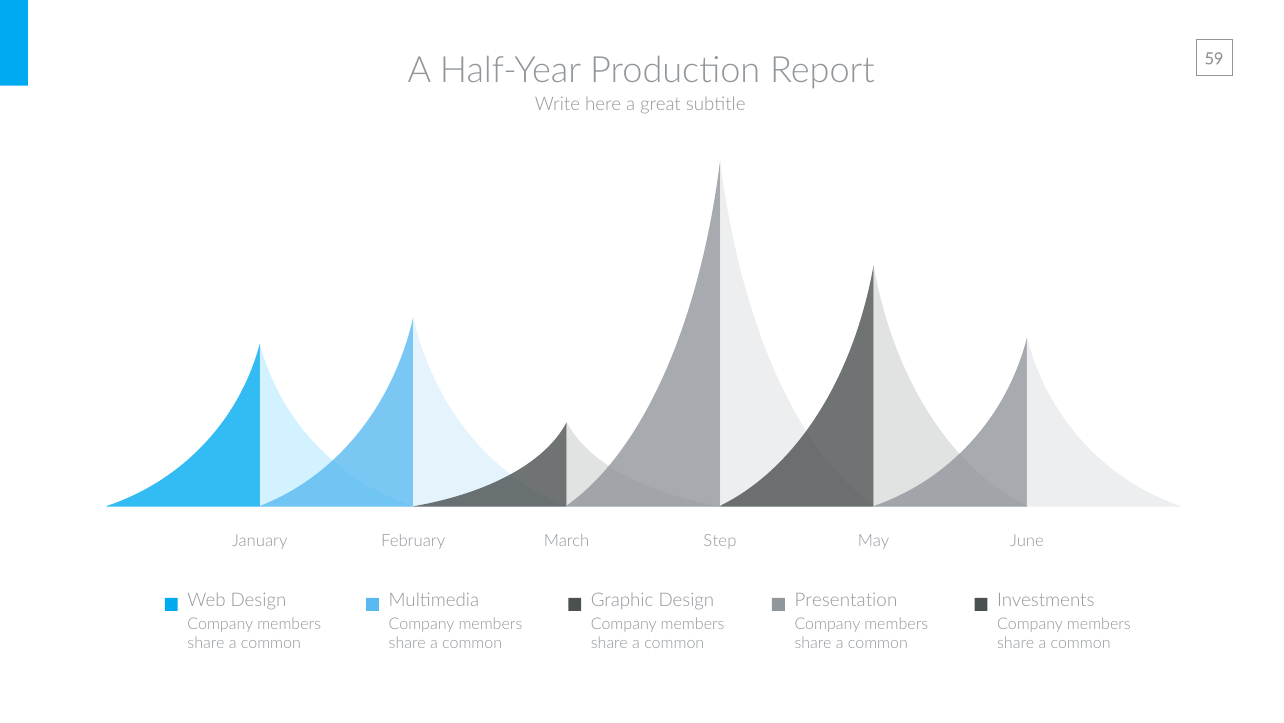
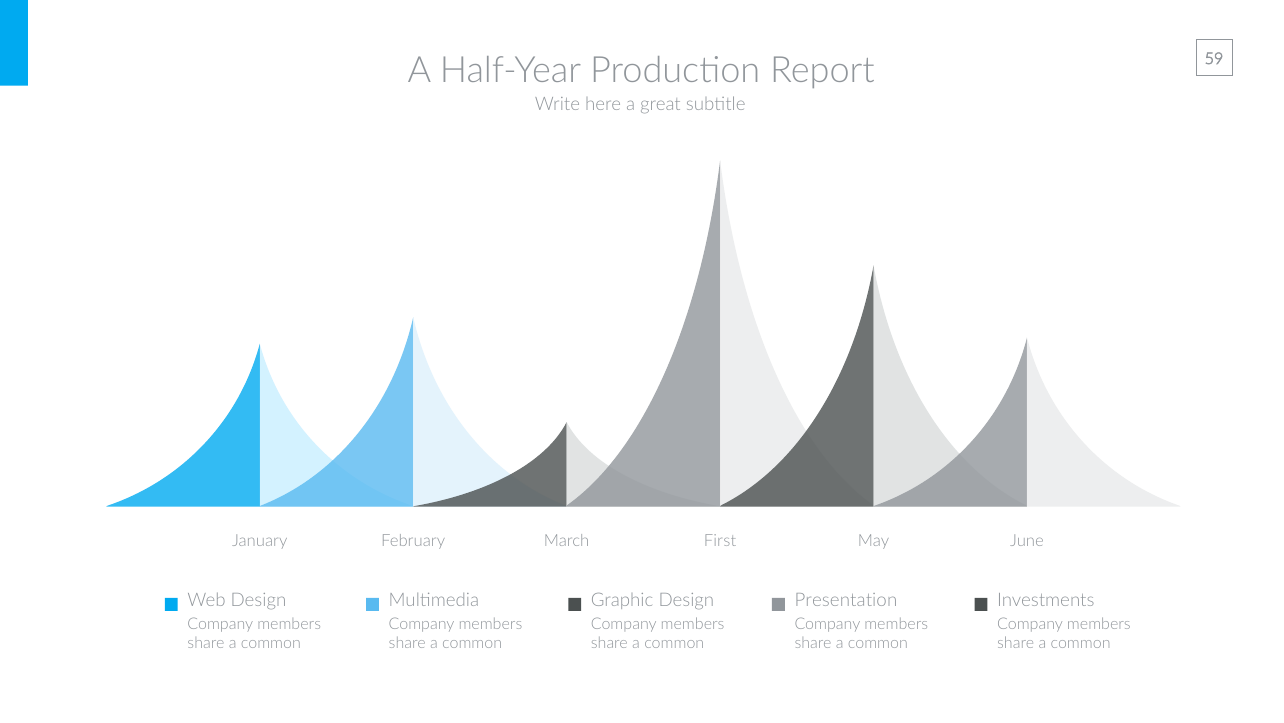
Step: Step -> First
